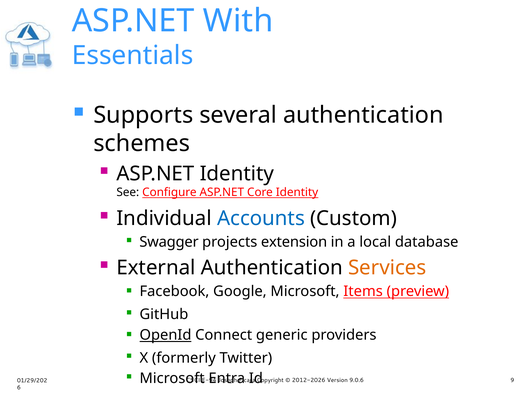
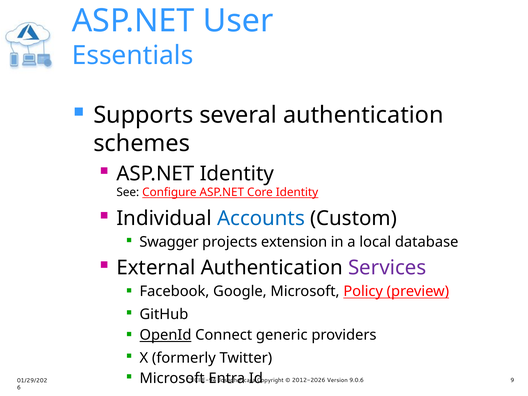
With: With -> User
Services colour: orange -> purple
Items: Items -> Policy
